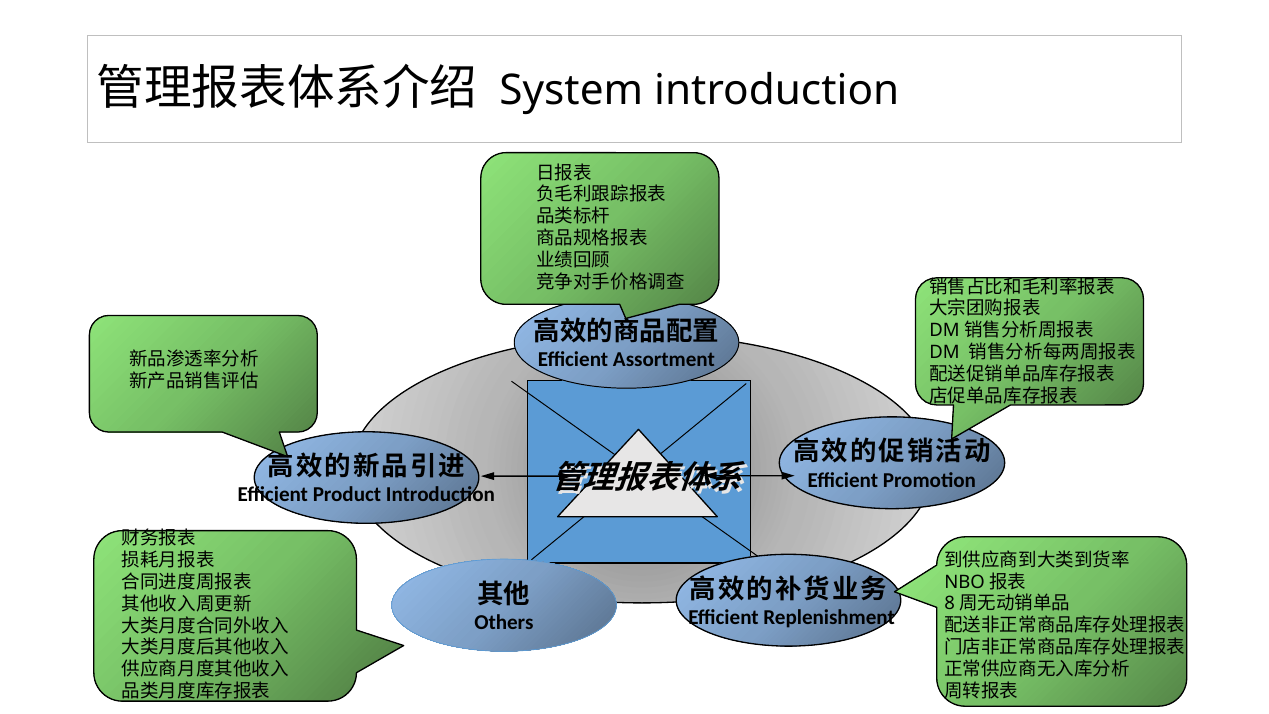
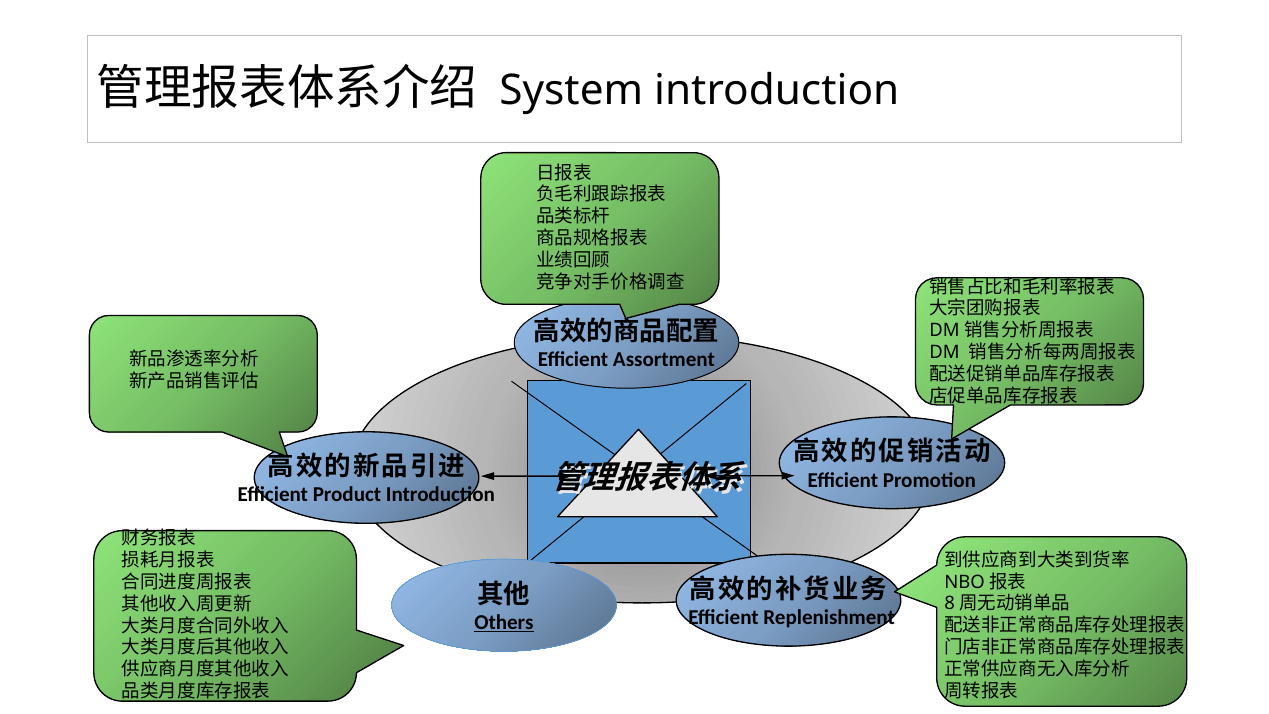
Others underline: none -> present
